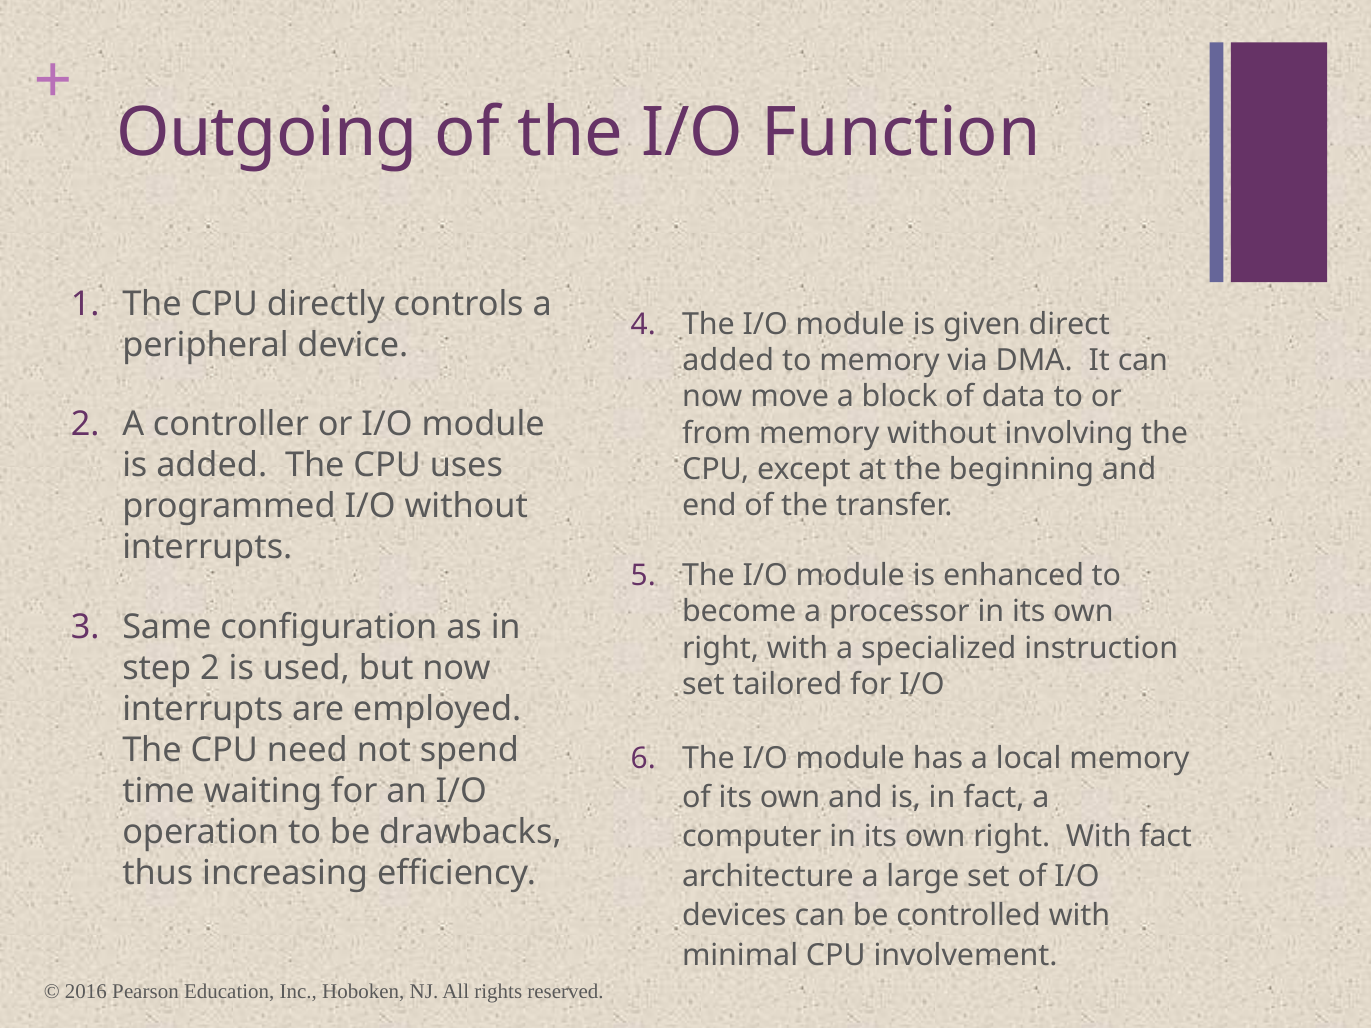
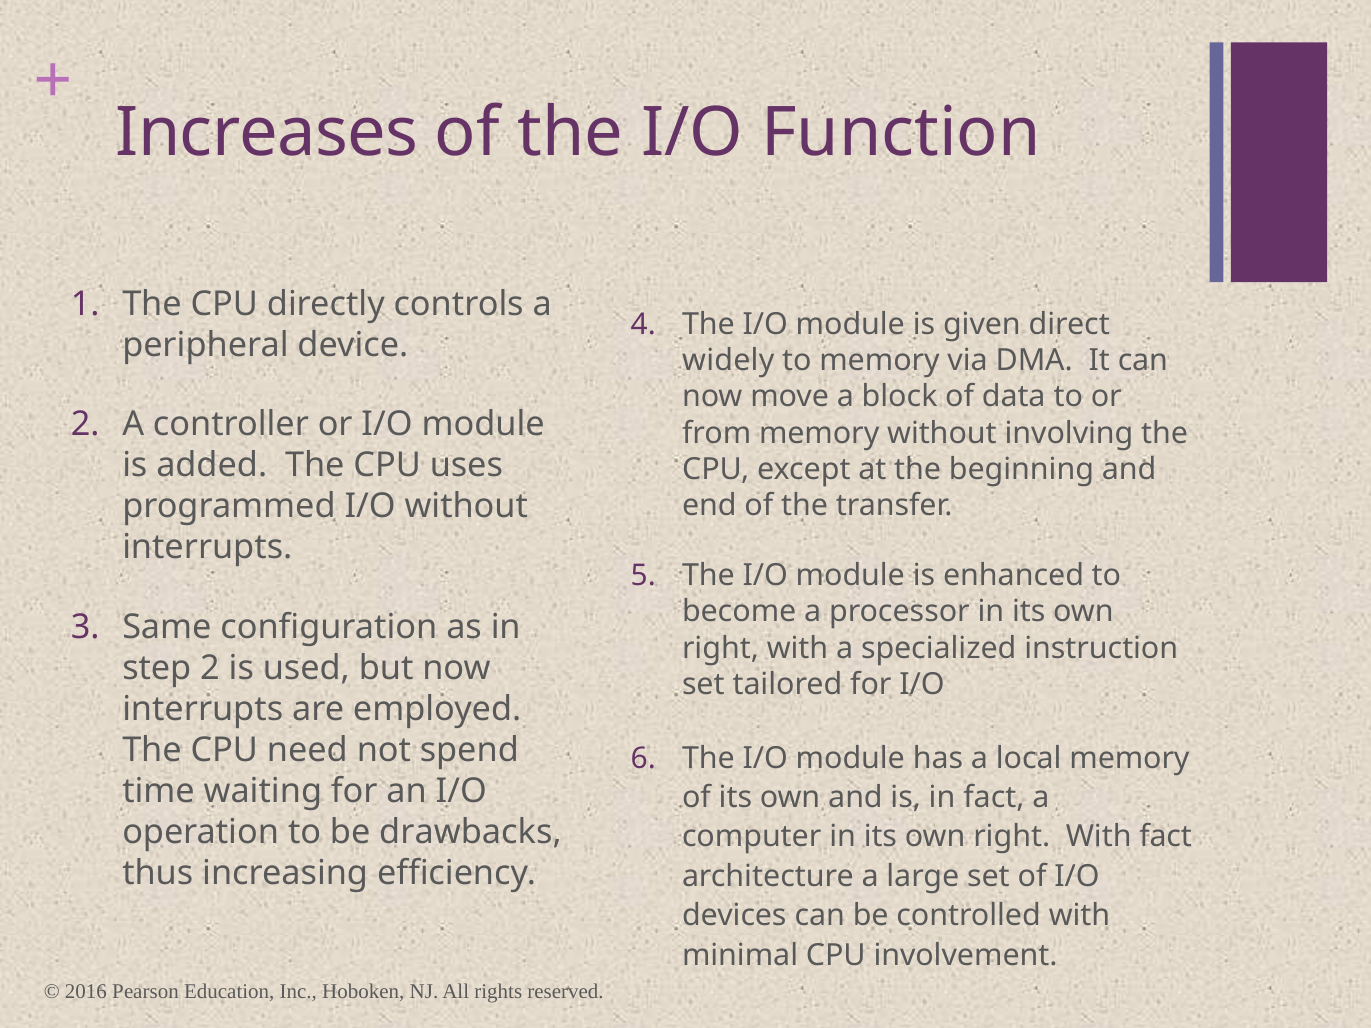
Outgoing: Outgoing -> Increases
added at (728, 361): added -> widely
